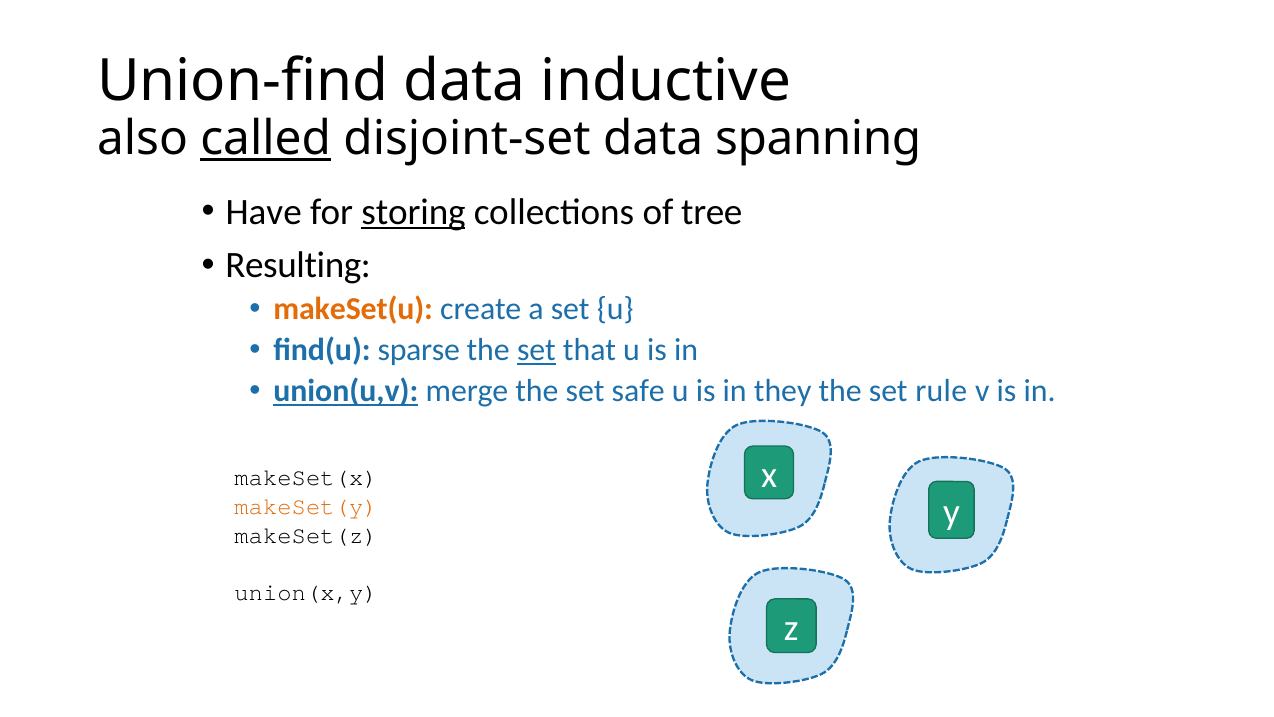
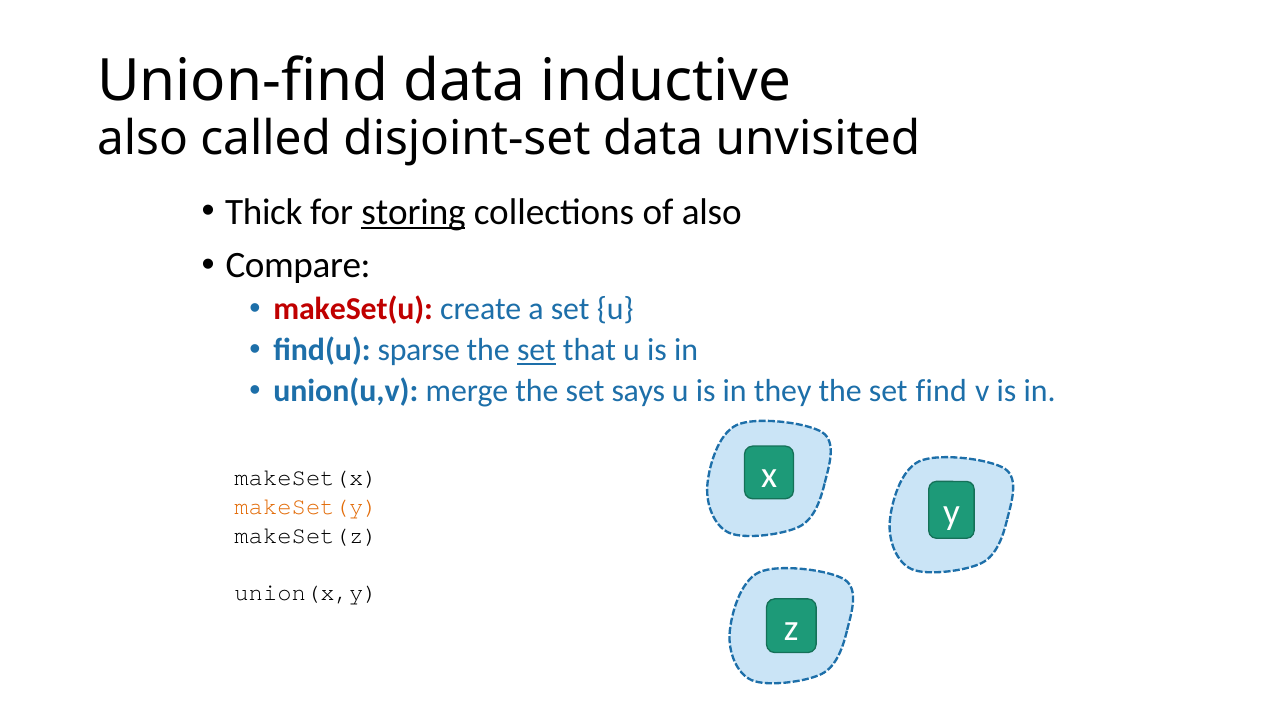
called underline: present -> none
spanning: spanning -> unvisited
Have: Have -> Thick
of tree: tree -> also
Resulting: Resulting -> Compare
makeSet(u colour: orange -> red
union(u,v underline: present -> none
safe: safe -> says
rule: rule -> find
